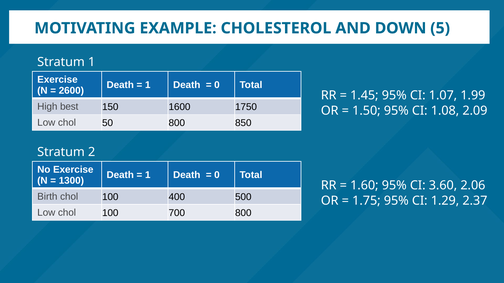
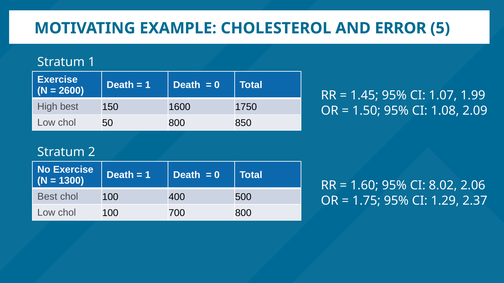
DOWN: DOWN -> ERROR
3.60: 3.60 -> 8.02
Birth at (47, 197): Birth -> Best
